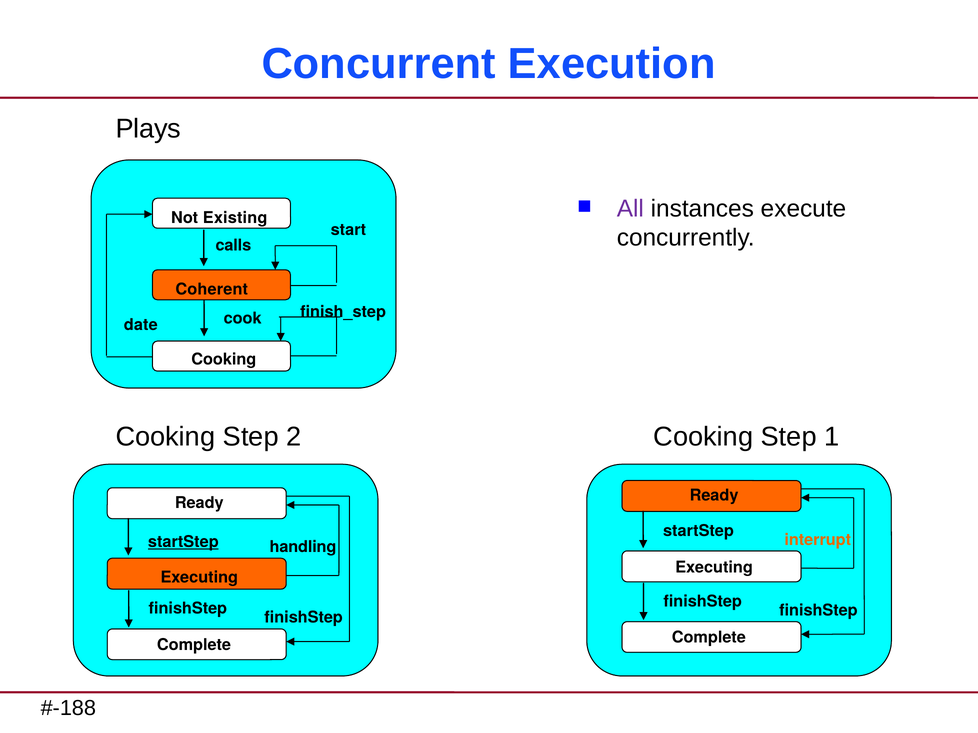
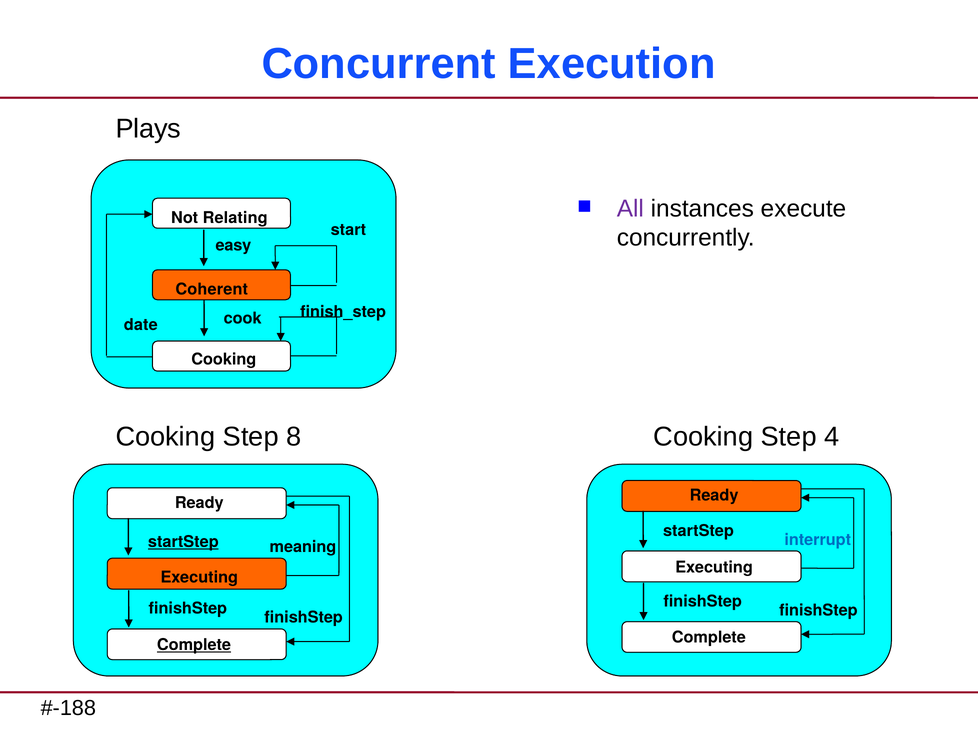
Existing: Existing -> Relating
calls: calls -> easy
2: 2 -> 8
1: 1 -> 4
interrupt colour: orange -> blue
handling: handling -> meaning
Complete at (194, 645) underline: none -> present
